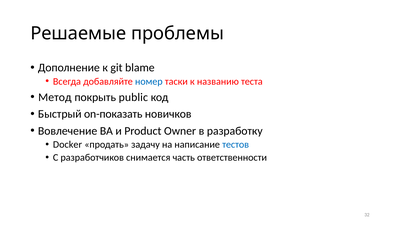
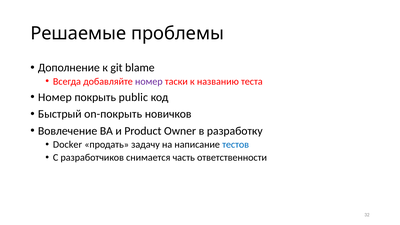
номер at (149, 81) colour: blue -> purple
Метод at (55, 97): Метод -> Номер
on-показать: on-показать -> on-покрыть
